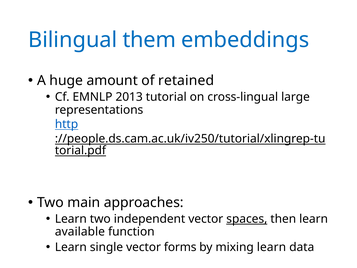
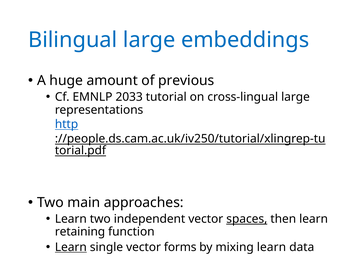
Bilingual them: them -> large
retained: retained -> previous
2013: 2013 -> 2033
available: available -> retaining
Learn at (71, 247) underline: none -> present
